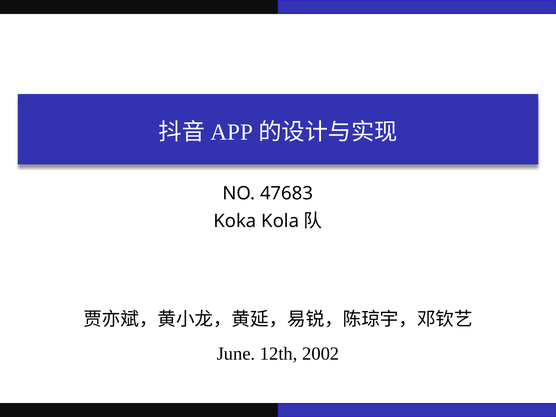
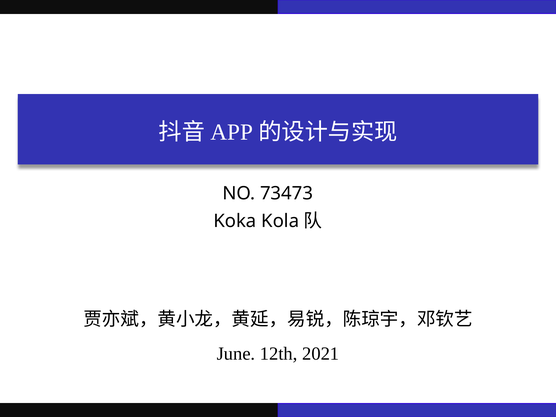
47683: 47683 -> 73473
2002: 2002 -> 2021
